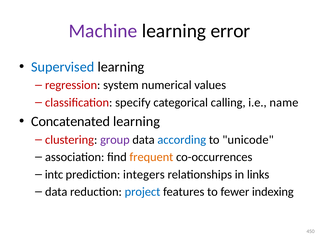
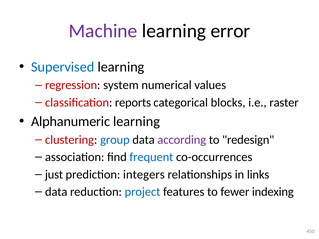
specify: specify -> reports
calling: calling -> blocks
name: name -> raster
Concatenated: Concatenated -> Alphanumeric
group colour: purple -> blue
according colour: blue -> purple
unicode: unicode -> redesign
frequent colour: orange -> blue
intc: intc -> just
